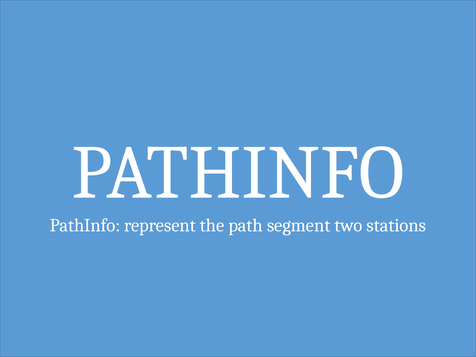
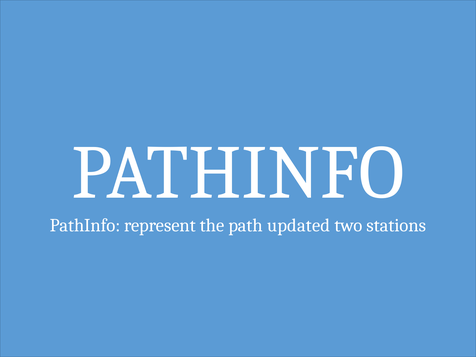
segment: segment -> updated
